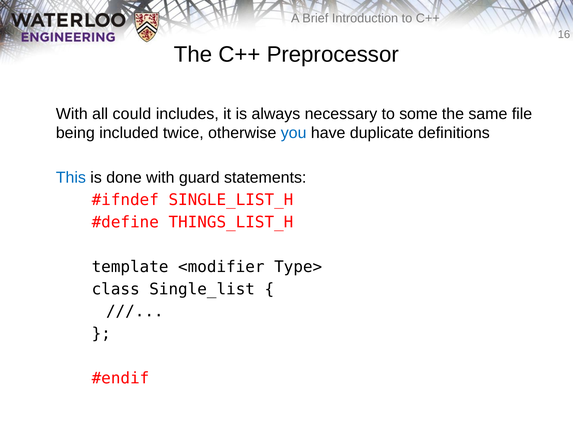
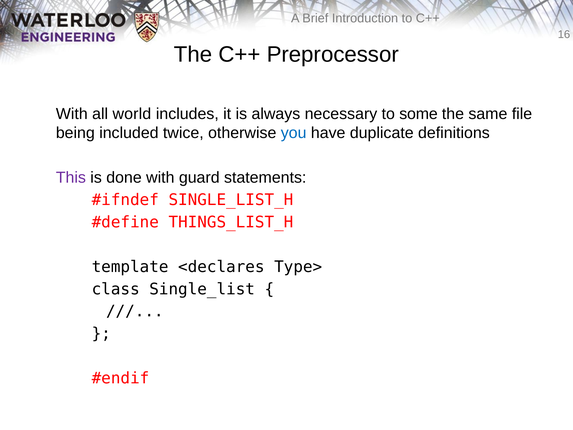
could: could -> world
This colour: blue -> purple
<modifier: <modifier -> <declares
